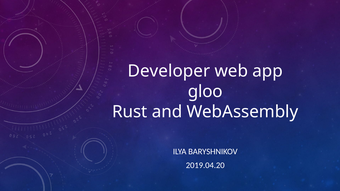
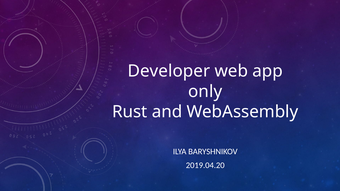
gloo: gloo -> only
